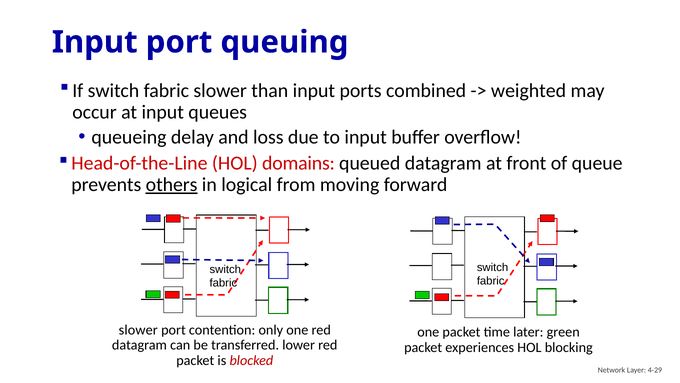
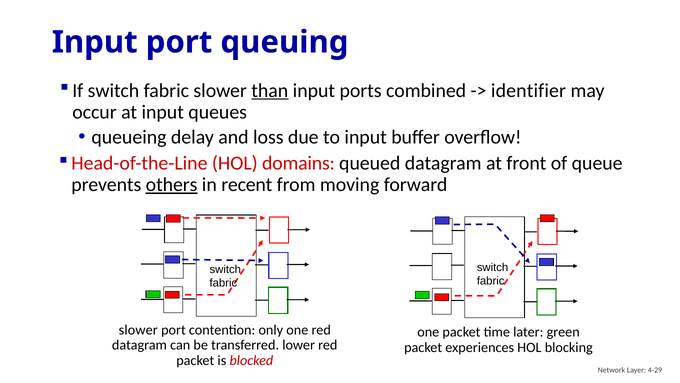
than underline: none -> present
weighted: weighted -> identifier
logical: logical -> recent
